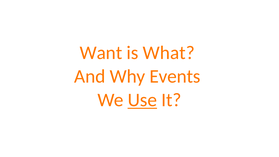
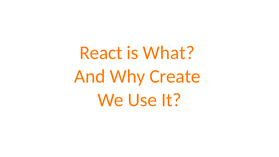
Want: Want -> React
Events: Events -> Create
Use underline: present -> none
